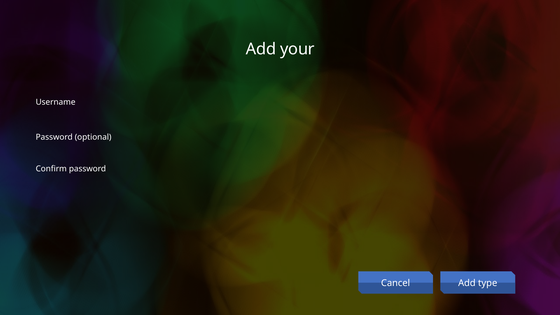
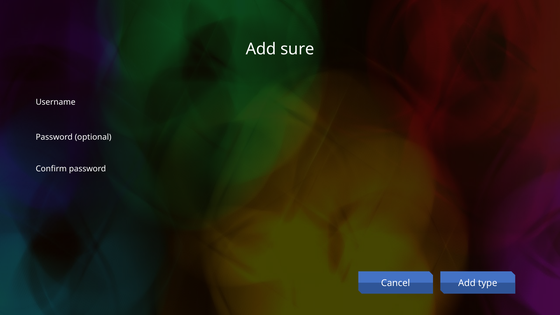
your: your -> sure
